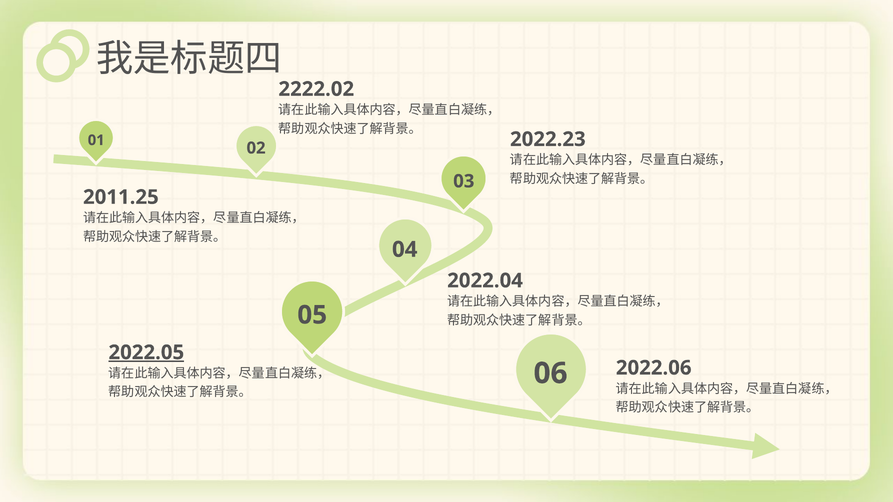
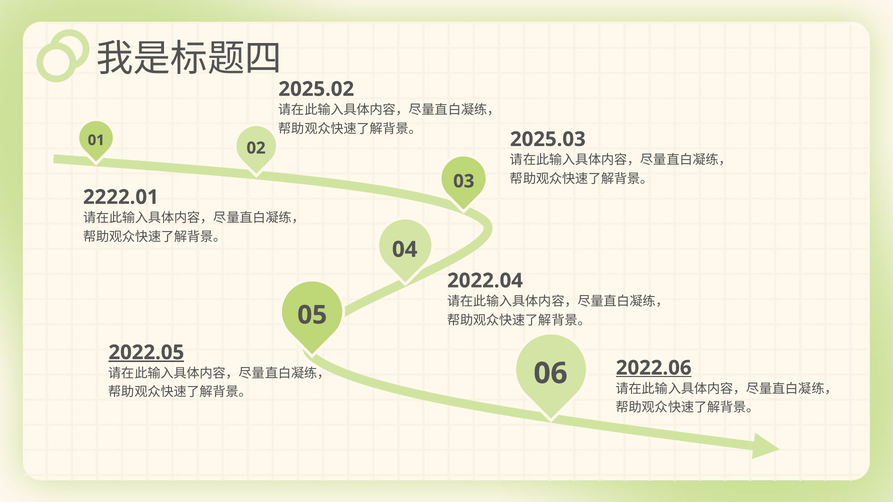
2222.02: 2222.02 -> 2025.02
2022.23: 2022.23 -> 2025.03
2011.25: 2011.25 -> 2222.01
2022.06 underline: none -> present
